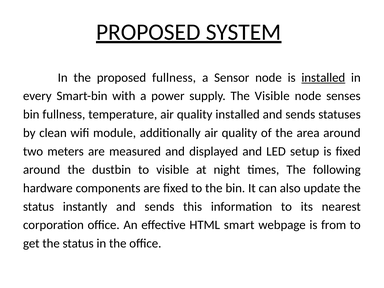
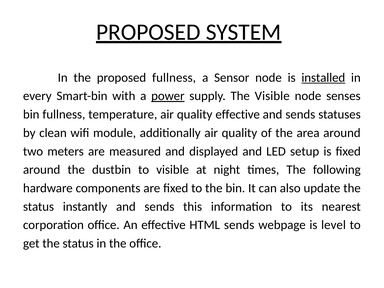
power underline: none -> present
quality installed: installed -> effective
HTML smart: smart -> sends
from: from -> level
